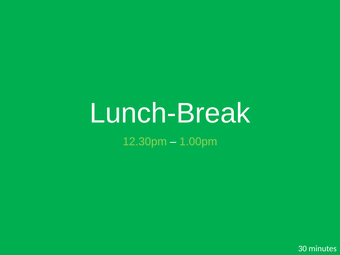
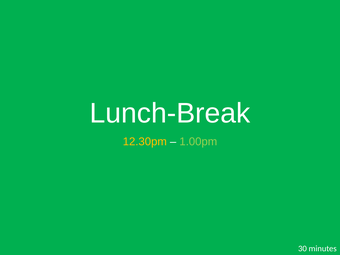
12.30pm colour: light green -> yellow
